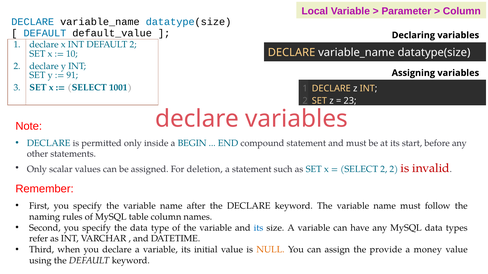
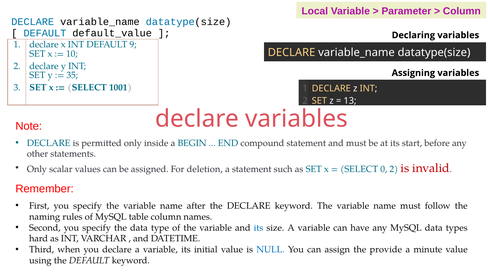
DEFAULT 2: 2 -> 9
91: 91 -> 35
23: 23 -> 13
SELECT 2: 2 -> 0
refer: refer -> hard
NULL colour: orange -> blue
money: money -> minute
